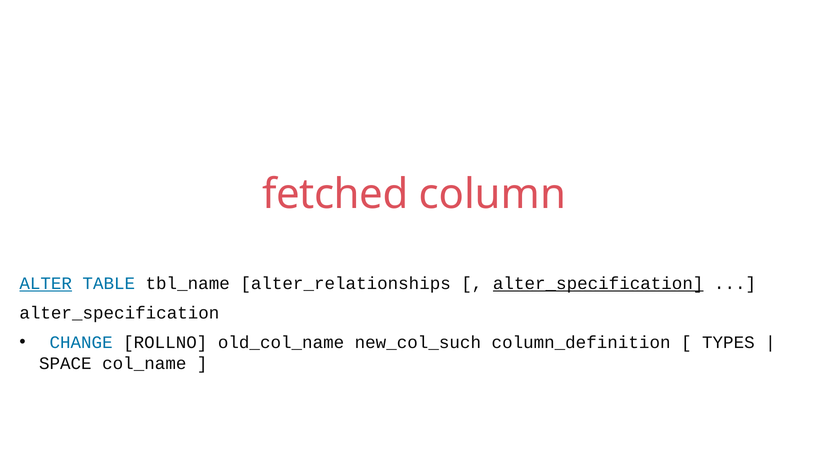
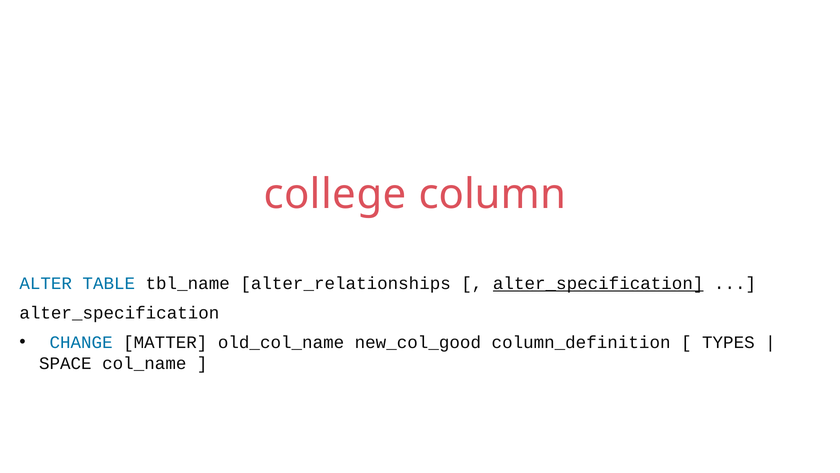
fetched: fetched -> college
ALTER underline: present -> none
ROLLNO: ROLLNO -> MATTER
new_col_such: new_col_such -> new_col_good
